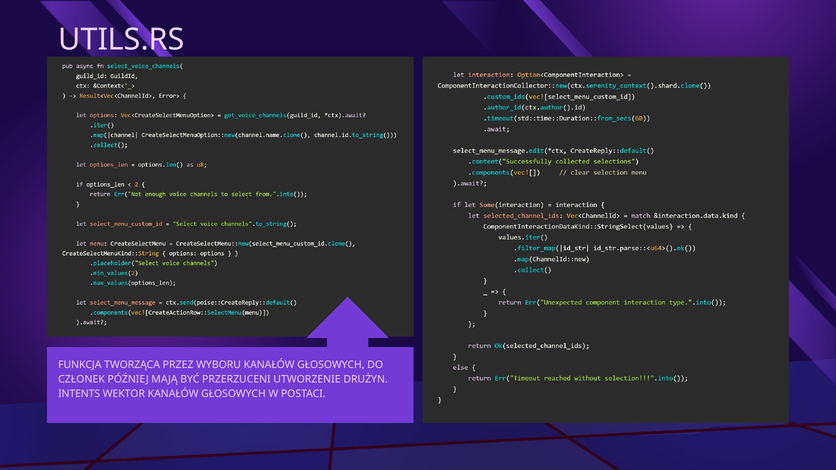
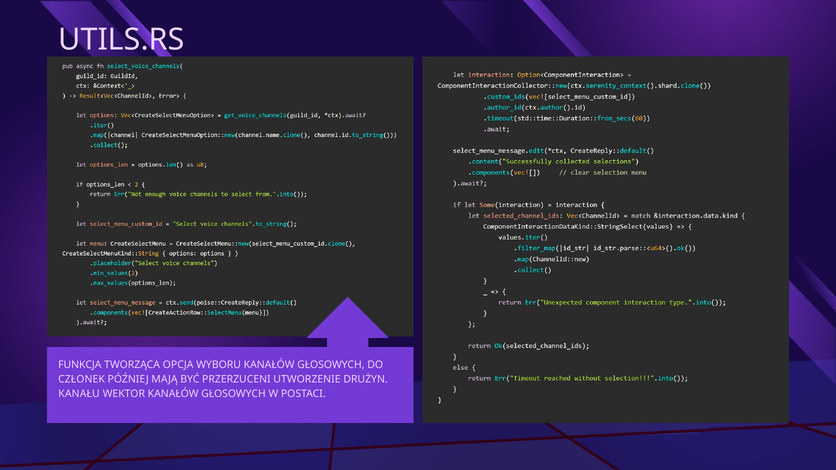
PRZEZ: PRZEZ -> OPCJA
INTENTS: INTENTS -> KANAŁU
